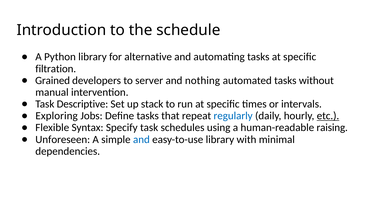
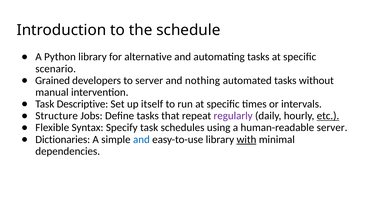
filtration: filtration -> scenario
stack: stack -> itself
Exploring: Exploring -> Structure
regularly colour: blue -> purple
human-readable raising: raising -> server
Unforeseen: Unforeseen -> Dictionaries
with underline: none -> present
